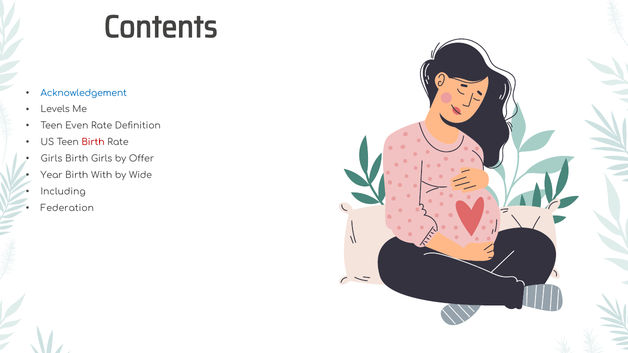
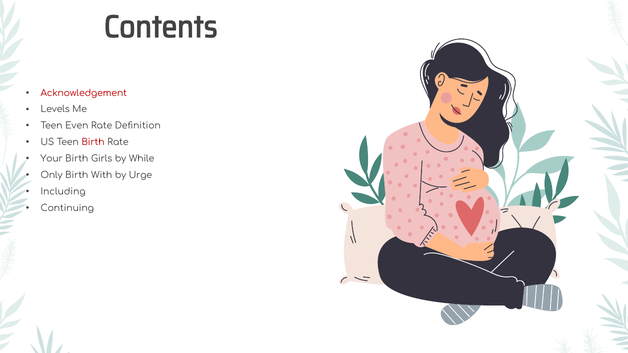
Acknowledgement colour: blue -> red
Girls at (52, 159): Girls -> Your
Offer: Offer -> While
Year: Year -> Only
Wide: Wide -> Urge
Federation: Federation -> Continuing
